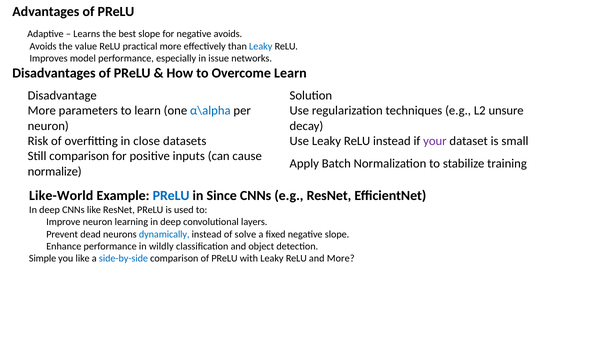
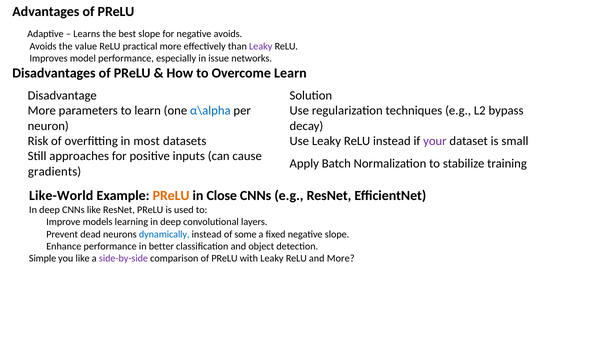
Leaky at (261, 46) colour: blue -> purple
unsure: unsure -> bypass
close: close -> most
Still comparison: comparison -> approaches
normalize: normalize -> gradients
PReLU at (171, 196) colour: blue -> orange
Since: Since -> Close
neuron at (98, 222): neuron -> models
solve: solve -> some
wildly: wildly -> better
side-by-side colour: blue -> purple
